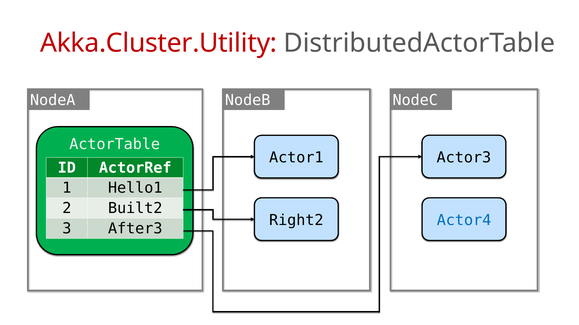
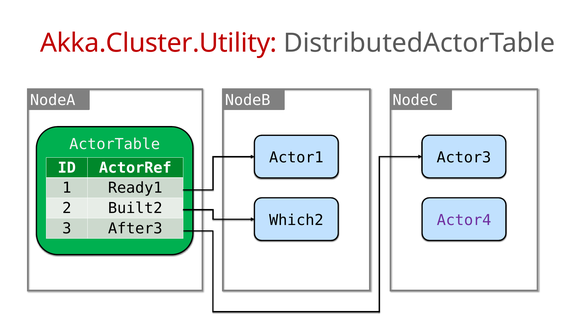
Hello1: Hello1 -> Ready1
Right2: Right2 -> Which2
Actor4 colour: blue -> purple
